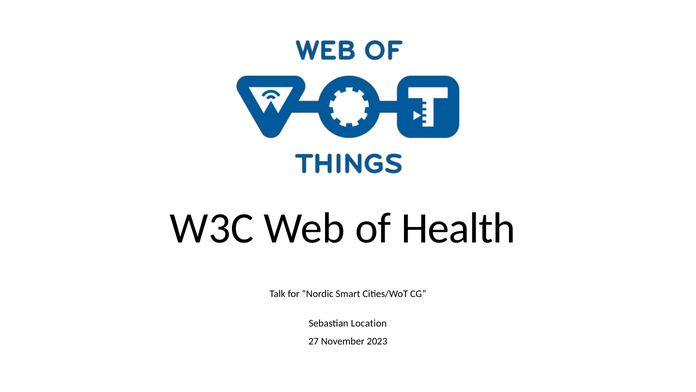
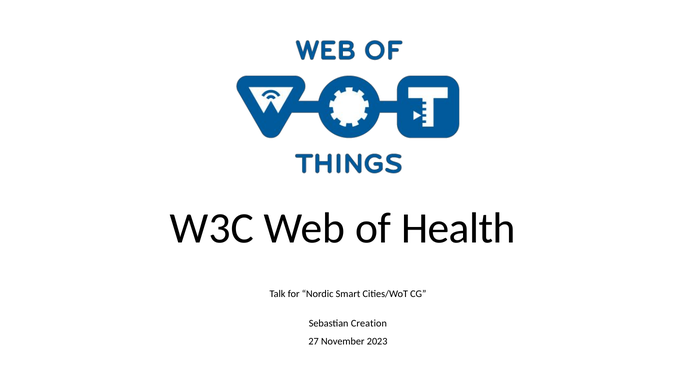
Location: Location -> Creation
